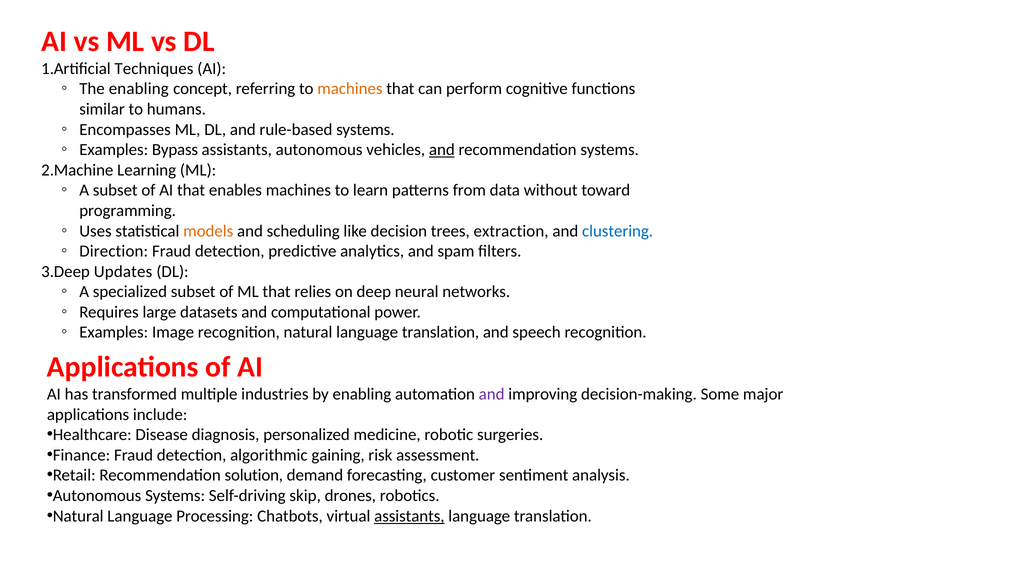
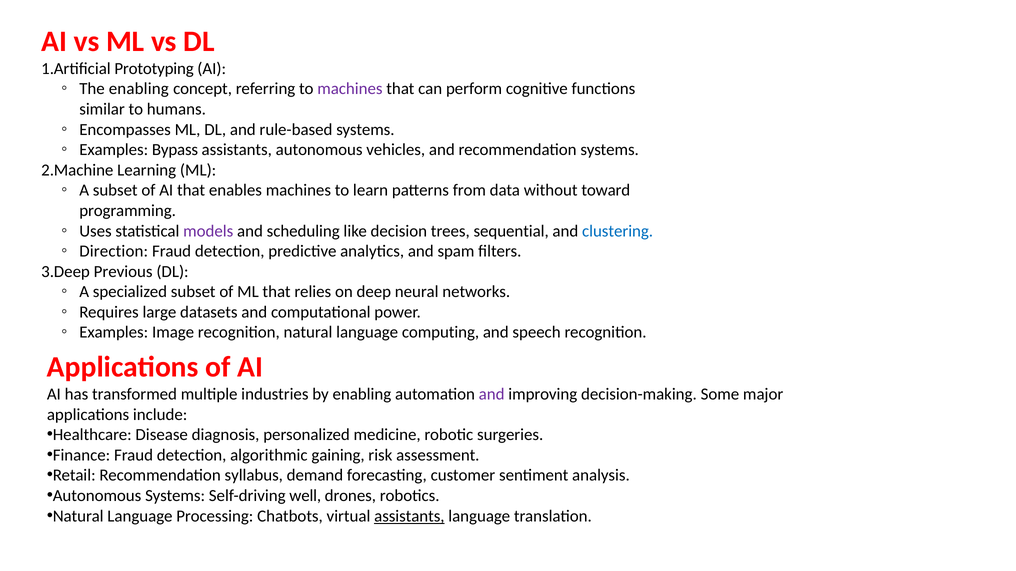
Techniques: Techniques -> Prototyping
machines at (350, 89) colour: orange -> purple
and at (442, 150) underline: present -> none
models colour: orange -> purple
extraction: extraction -> sequential
Updates: Updates -> Previous
natural language translation: translation -> computing
solution: solution -> syllabus
skip: skip -> well
